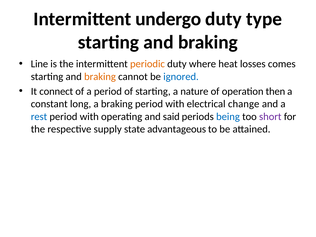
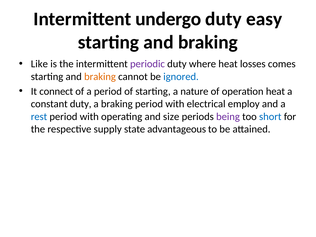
type: type -> easy
Line: Line -> Like
periodic colour: orange -> purple
operation then: then -> heat
constant long: long -> duty
change: change -> employ
said: said -> size
being colour: blue -> purple
short colour: purple -> blue
